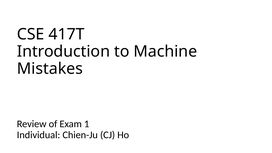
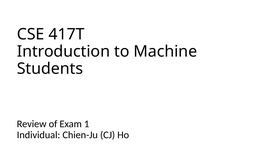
Mistakes: Mistakes -> Students
